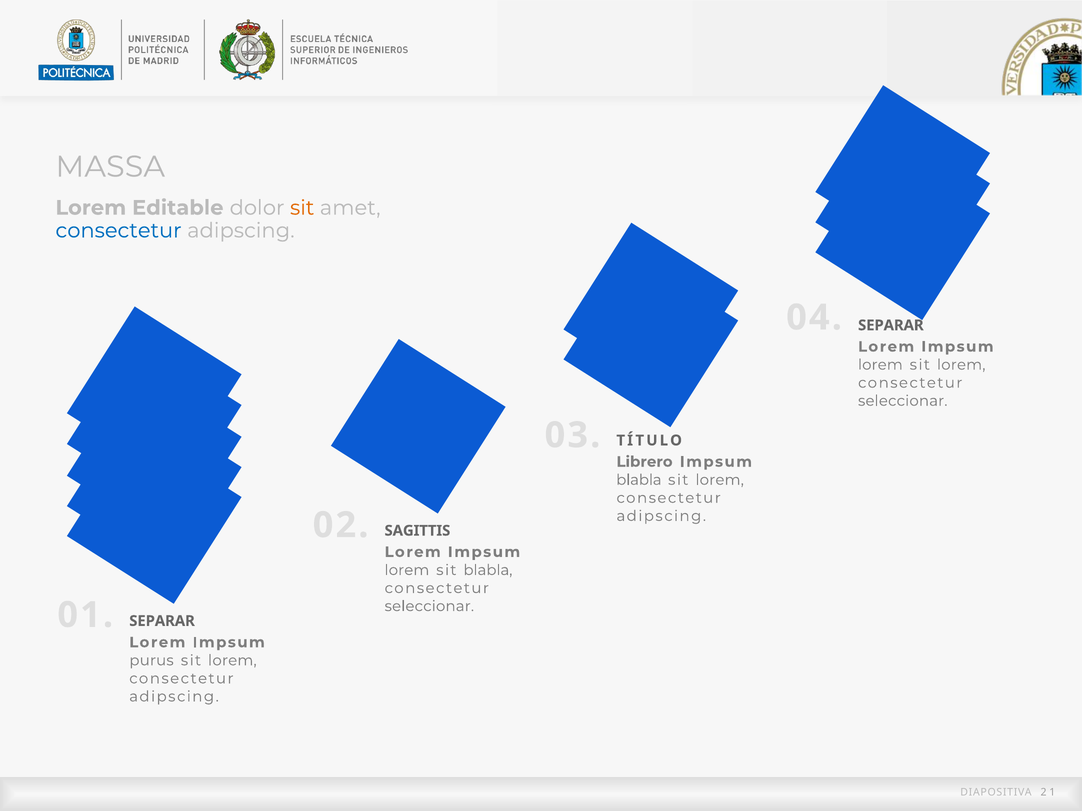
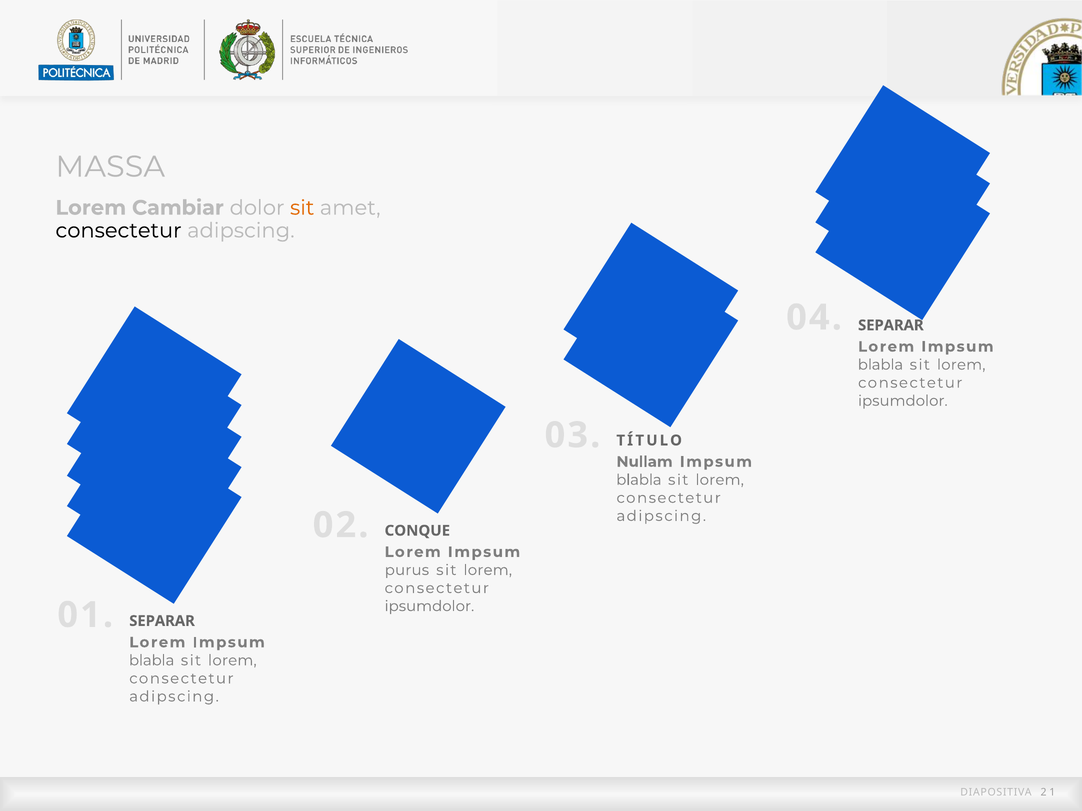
Editable: Editable -> Cambiar
consectetur at (119, 231) colour: blue -> black
lorem at (880, 365): lorem -> blabla
seleccionar at (903, 401): seleccionar -> ipsumdolor
Librero: Librero -> Nullam
SAGITTIS: SAGITTIS -> CONQUE
lorem at (407, 570): lorem -> purus
blabla at (488, 570): blabla -> lorem
seleccionar at (429, 607): seleccionar -> ipsumdolor
purus at (152, 661): purus -> blabla
